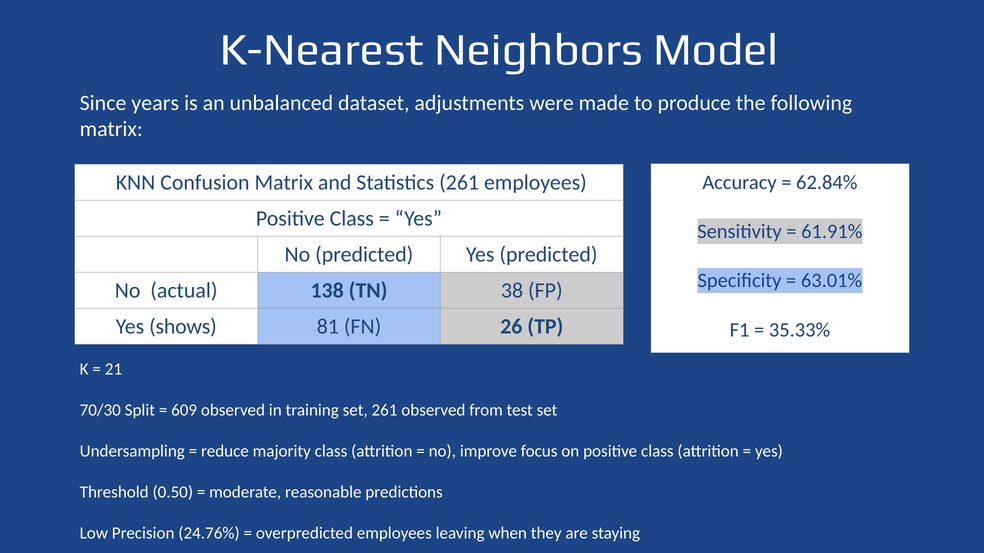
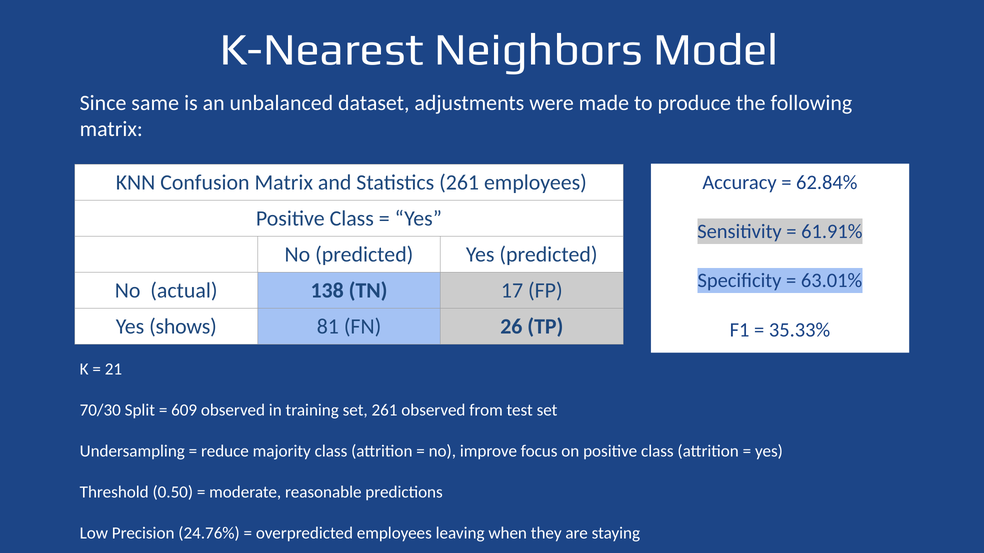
years: years -> same
38: 38 -> 17
